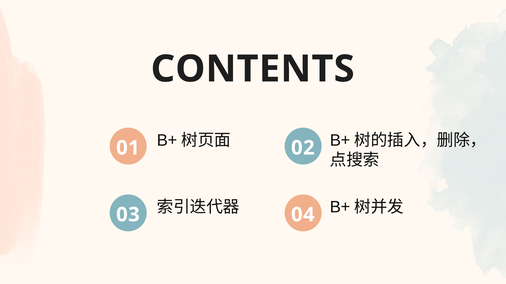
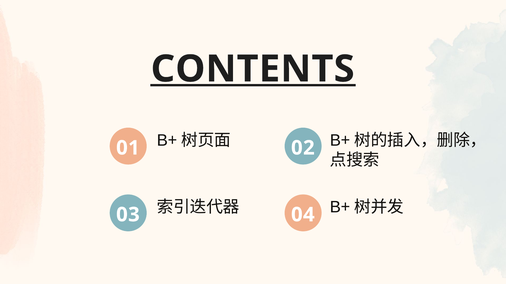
CONTENTS underline: none -> present
